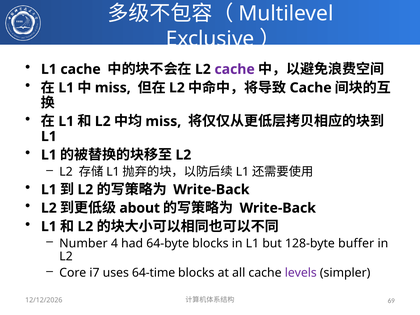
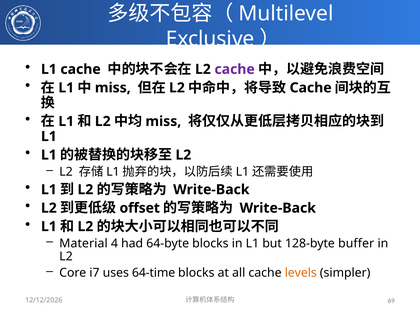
about: about -> offset
Number: Number -> Material
levels colour: purple -> orange
